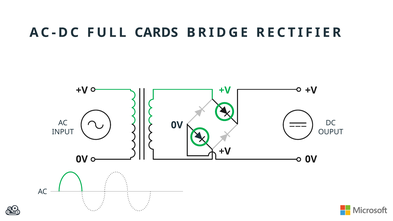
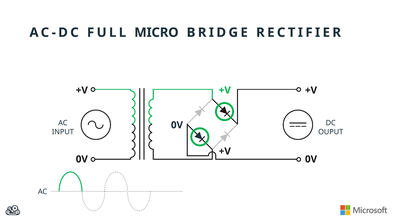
CARDS: CARDS -> MICRO
